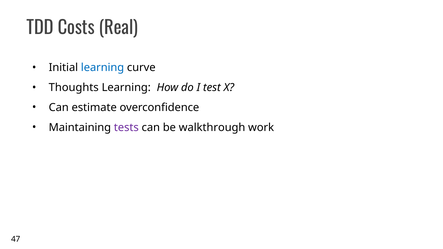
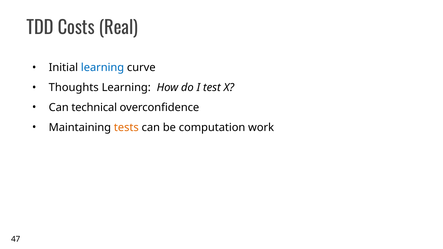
estimate: estimate -> technical
tests colour: purple -> orange
walkthrough: walkthrough -> computation
